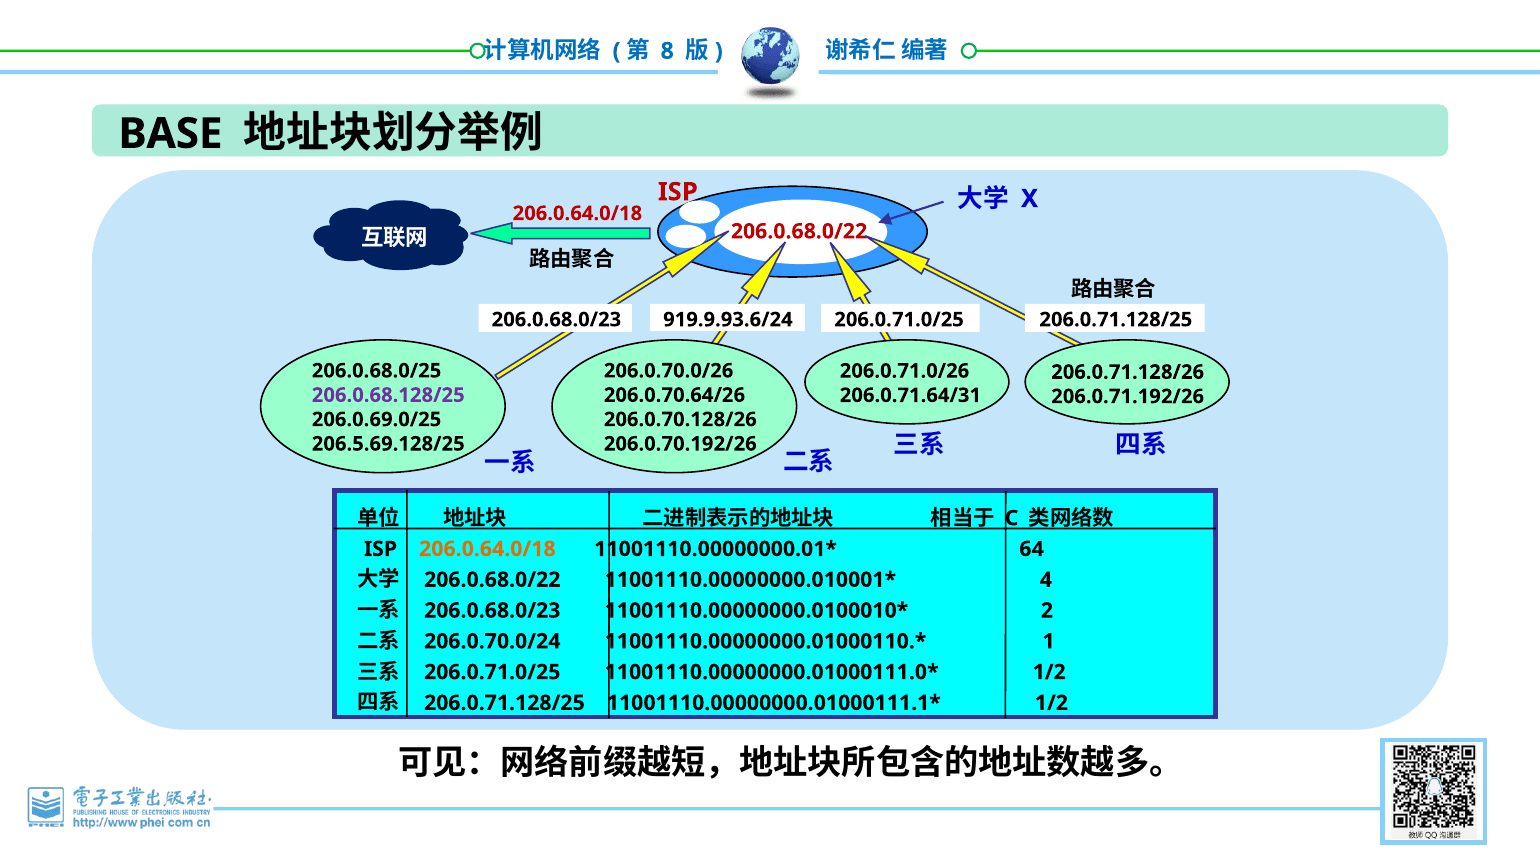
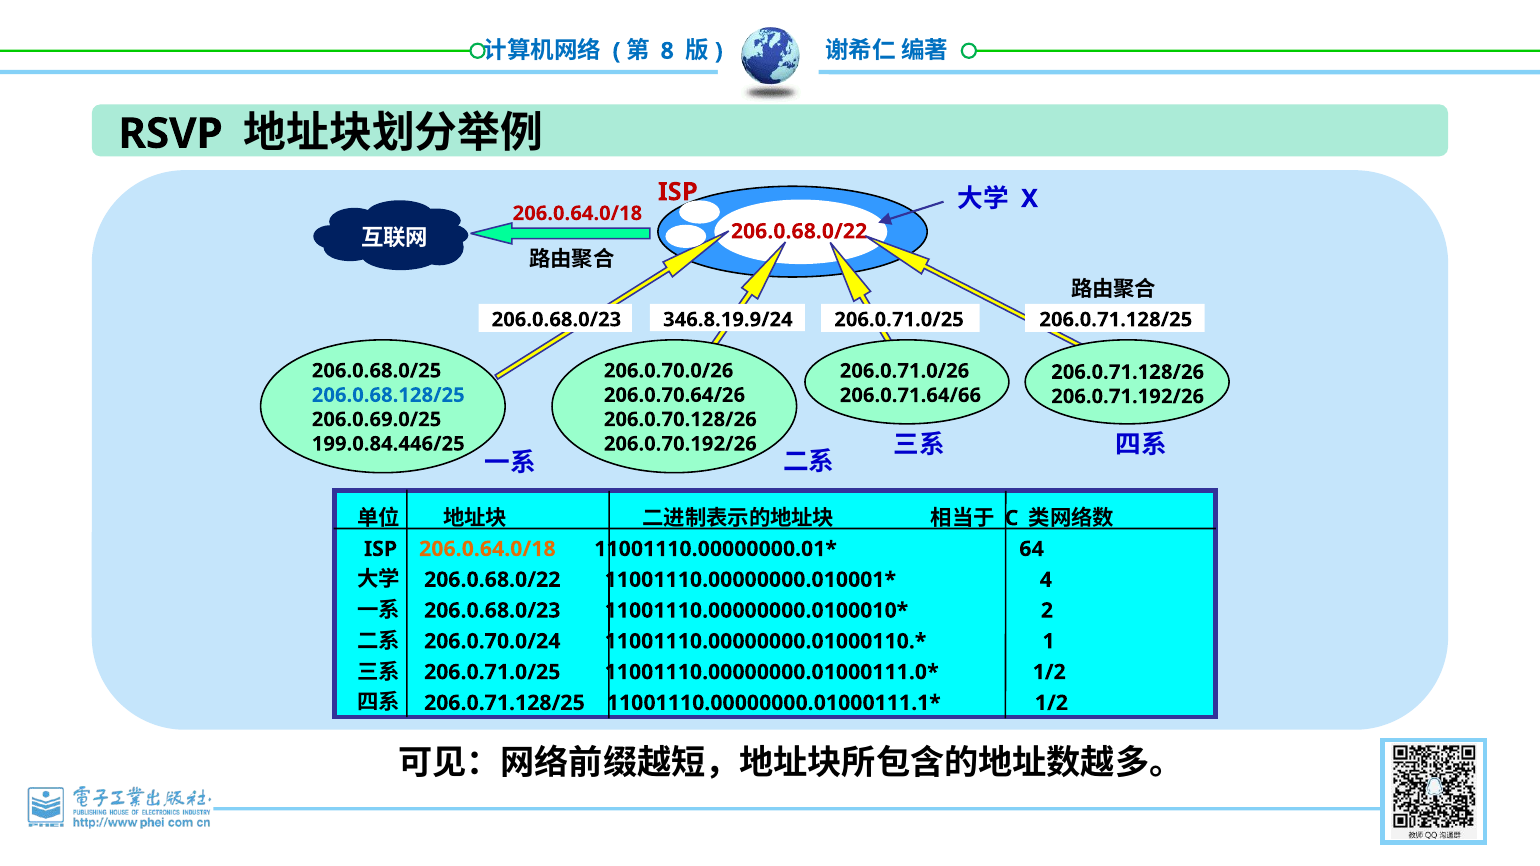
BASE: BASE -> RSVP
919.9.93.6/24: 919.9.93.6/24 -> 346.8.19.9/24
206.0.68.128/25 colour: purple -> blue
206.0.71.64/31: 206.0.71.64/31 -> 206.0.71.64/66
206.5.69.128/25: 206.5.69.128/25 -> 199.0.84.446/25
